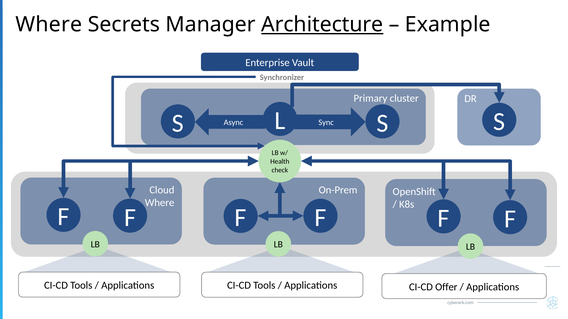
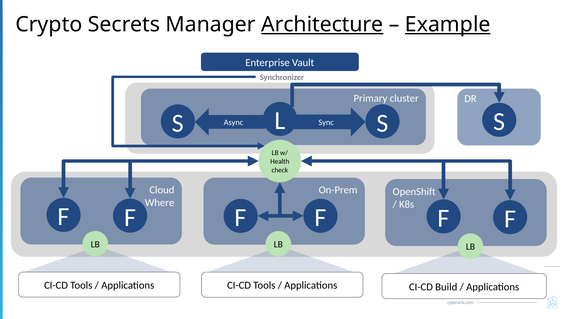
Where at (49, 24): Where -> Crypto
Example underline: none -> present
Offer: Offer -> Build
